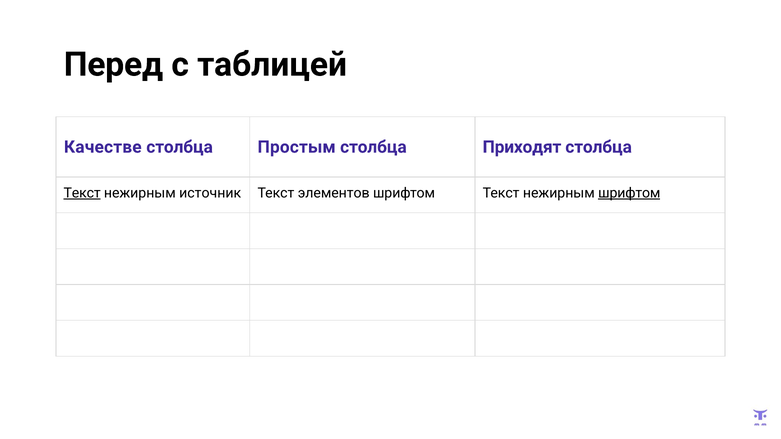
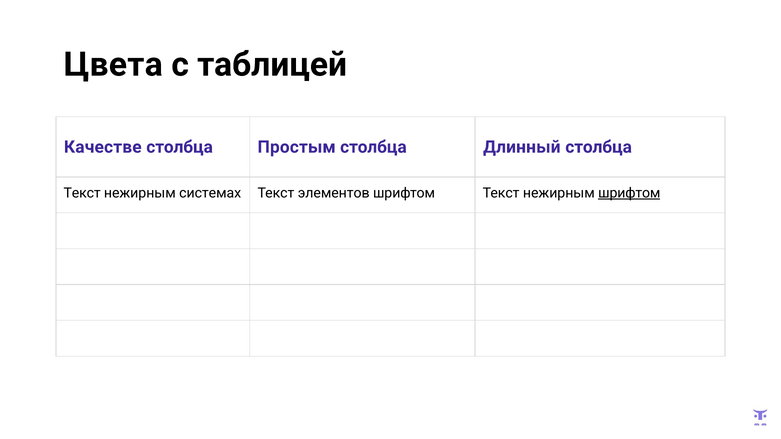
Перед: Перед -> Цвета
Приходят: Приходят -> Длинный
Текст at (82, 193) underline: present -> none
источник: источник -> системах
